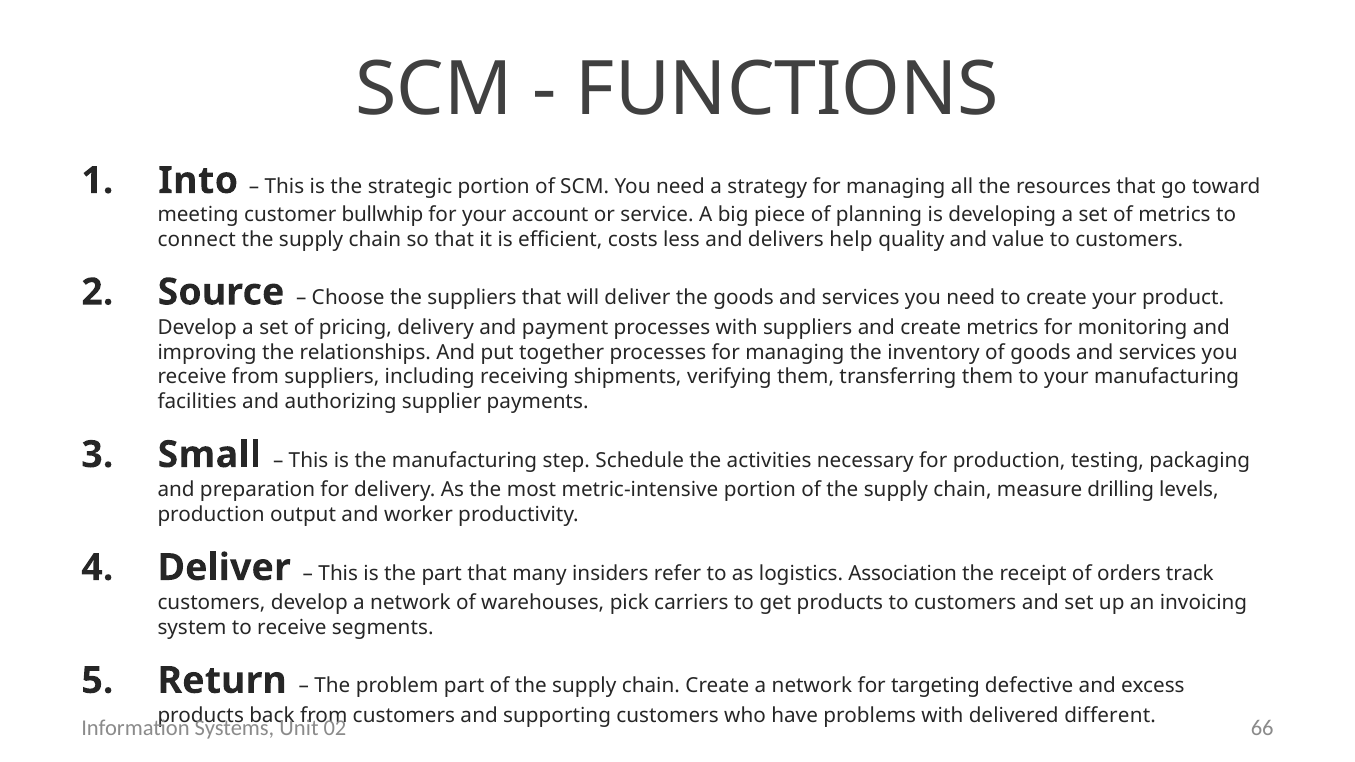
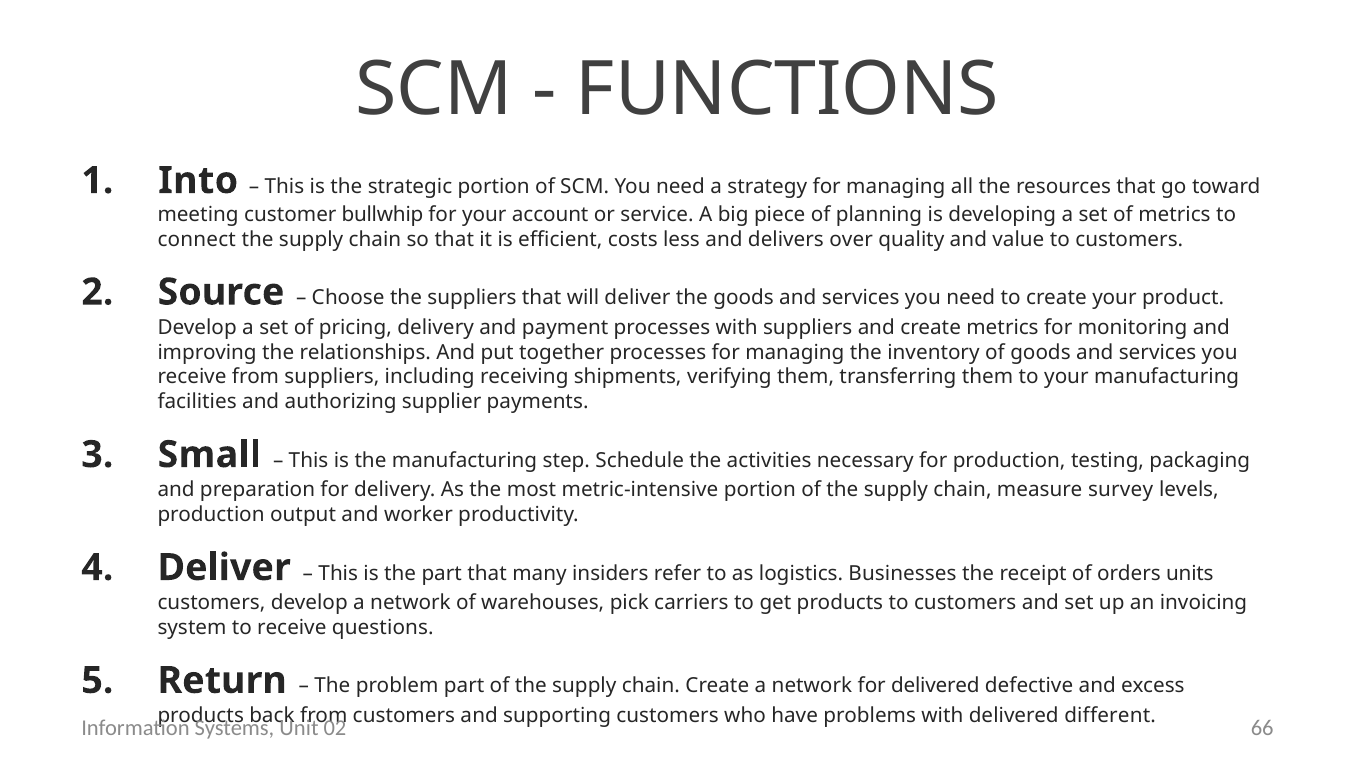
help: help -> over
drilling: drilling -> survey
Association: Association -> Businesses
track: track -> units
segments: segments -> questions
for targeting: targeting -> delivered
